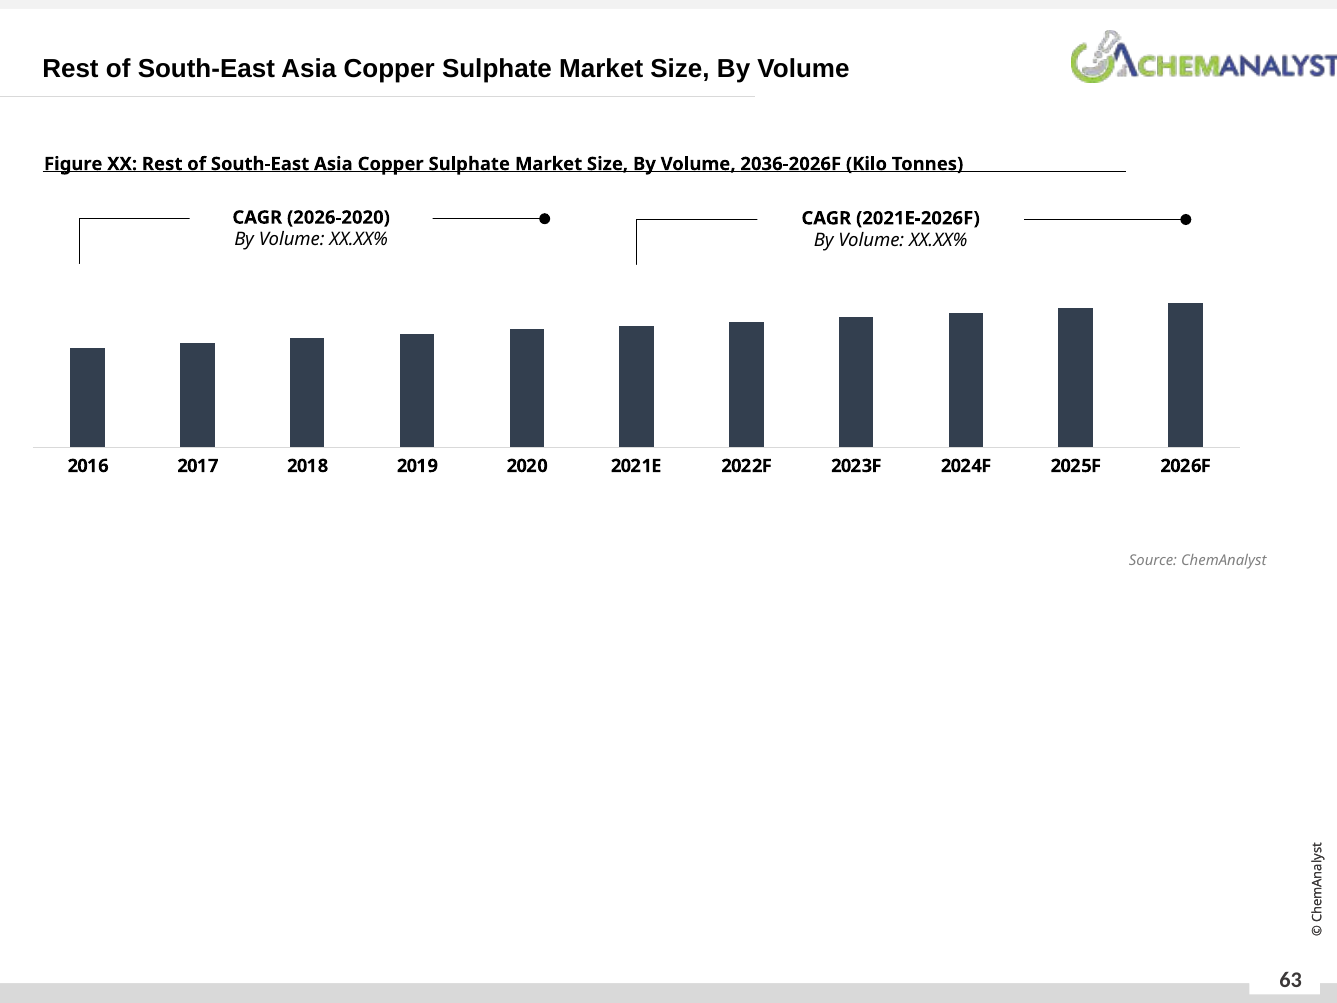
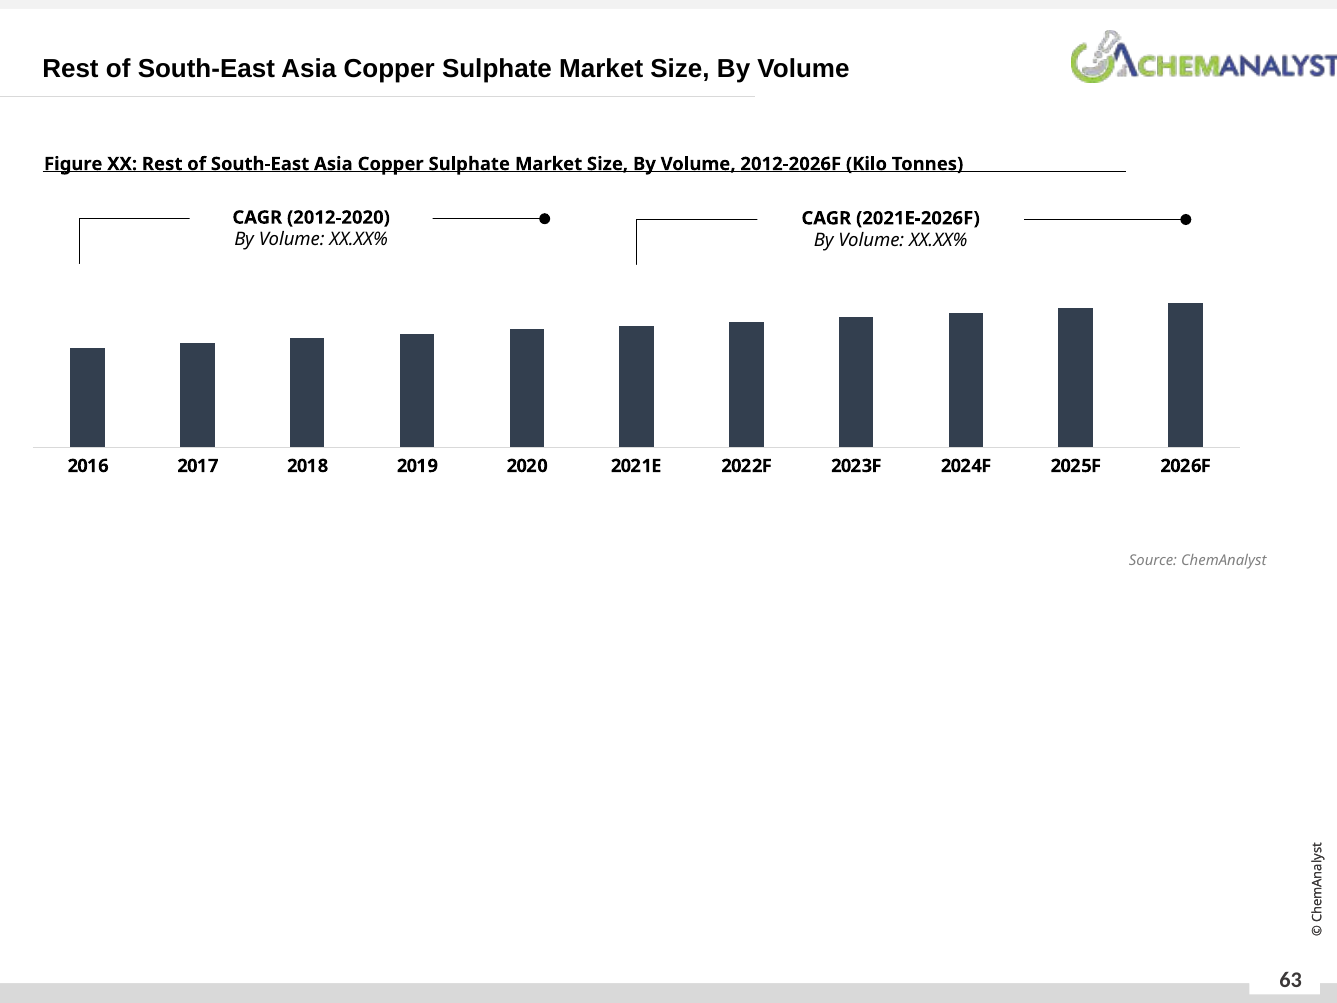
2036-2026F: 2036-2026F -> 2012-2026F
2026-2020: 2026-2020 -> 2012-2020
